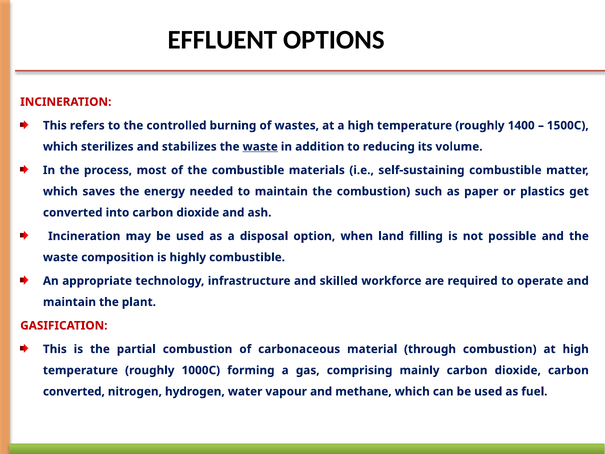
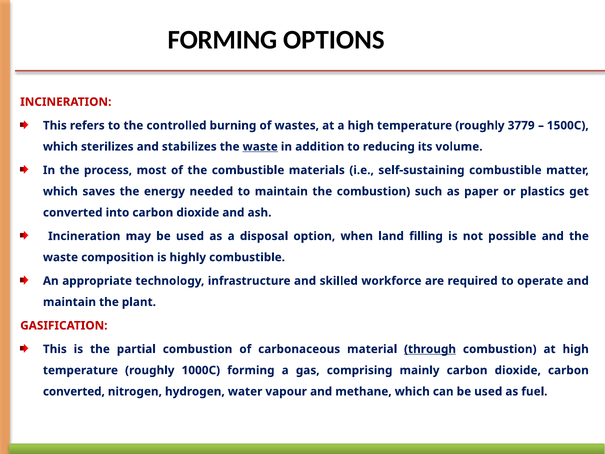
EFFLUENT at (222, 40): EFFLUENT -> FORMING
1400: 1400 -> 3779
through underline: none -> present
